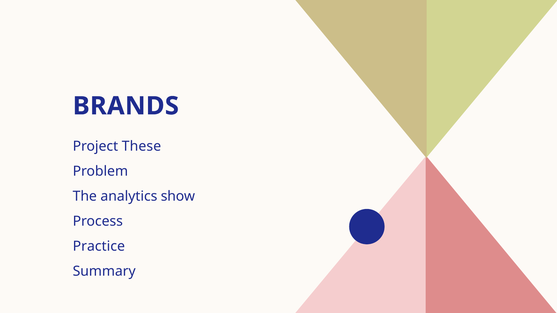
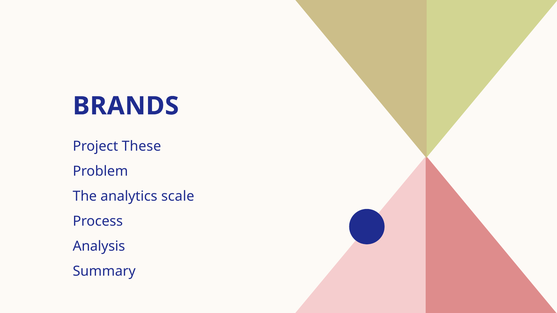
show: show -> scale
Practice: Practice -> Analysis
